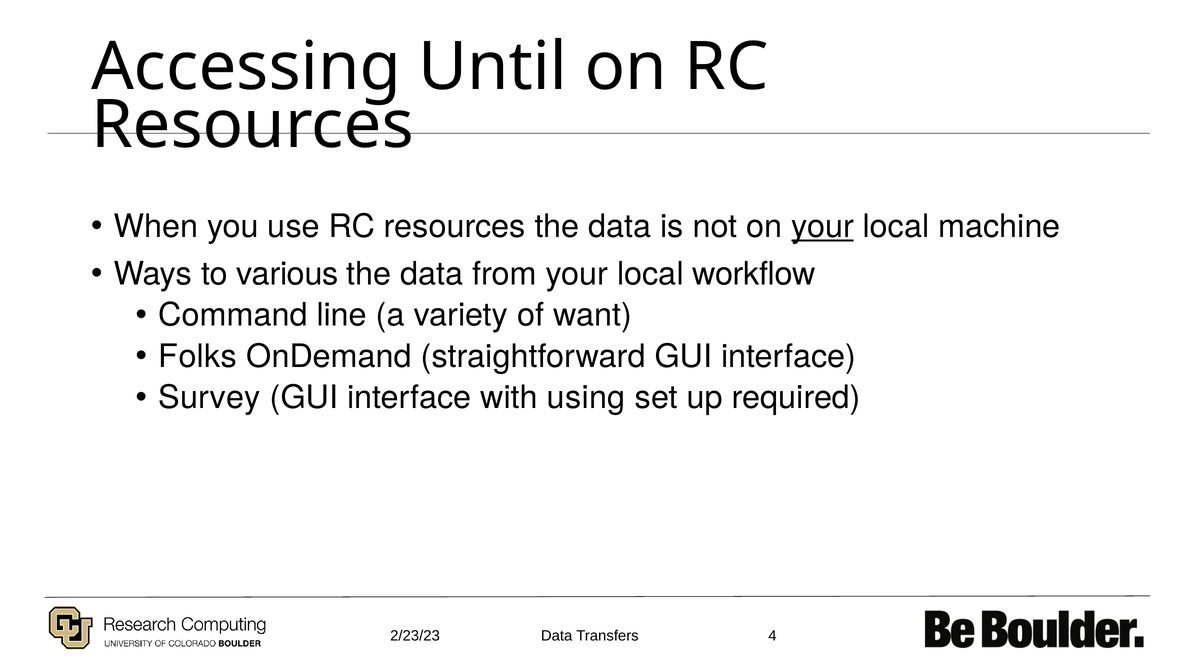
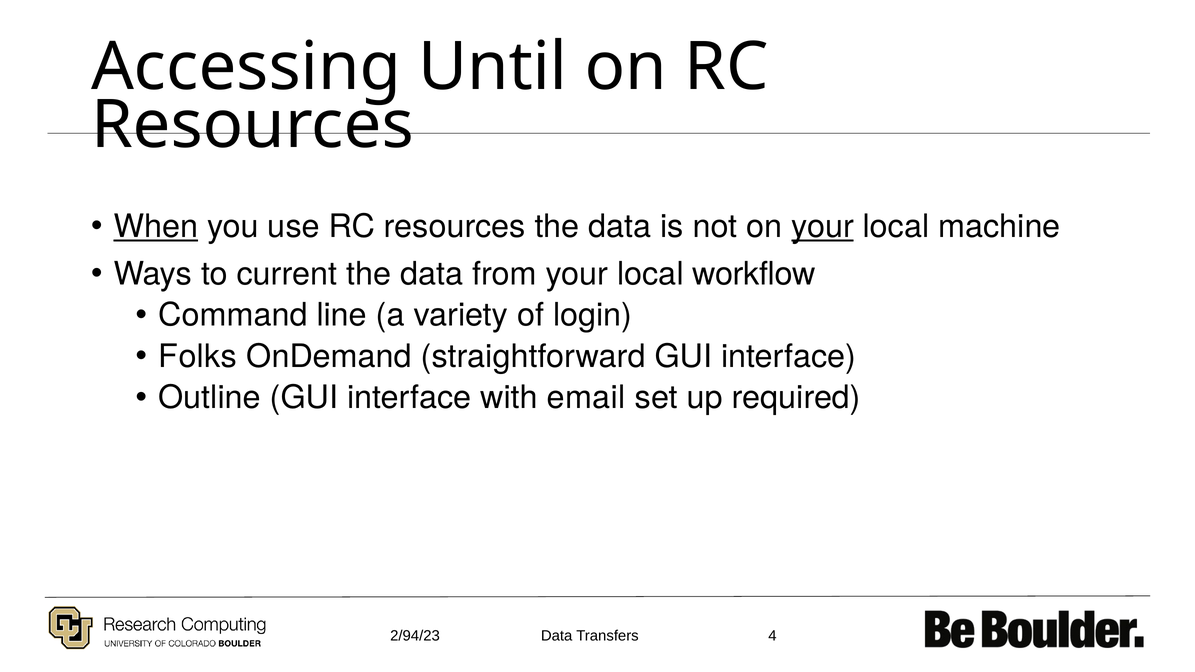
When underline: none -> present
various: various -> current
want: want -> login
Survey: Survey -> Outline
using: using -> email
2/23/23: 2/23/23 -> 2/94/23
